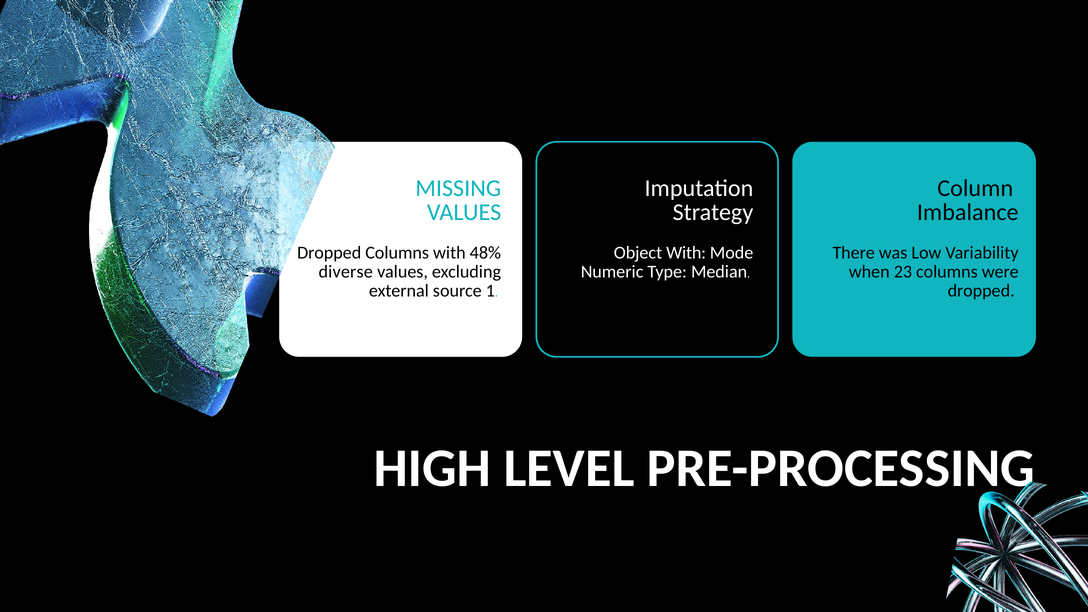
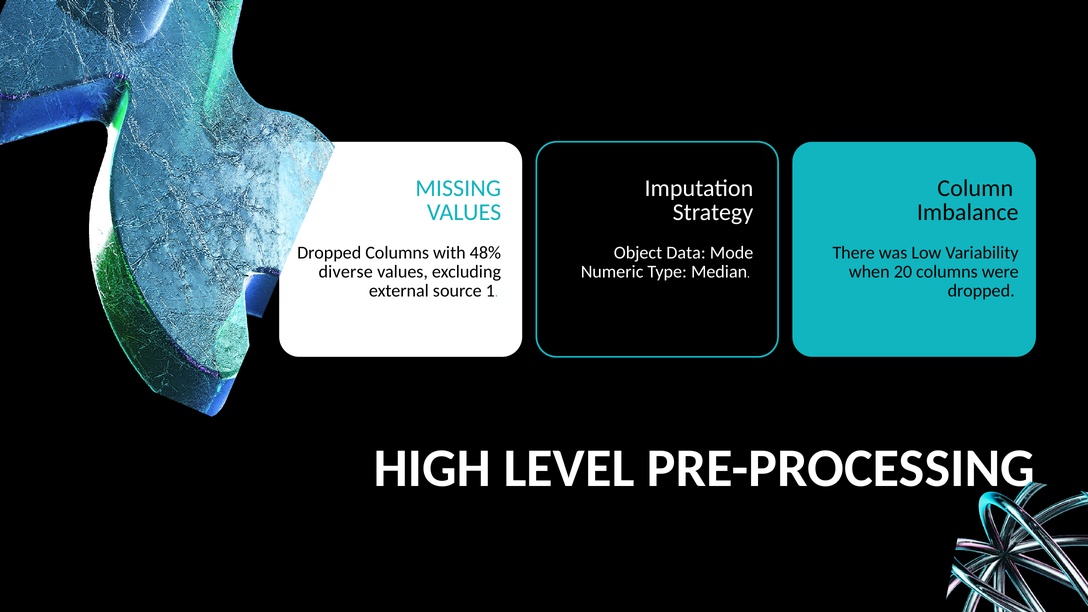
Object With: With -> Data
23: 23 -> 20
